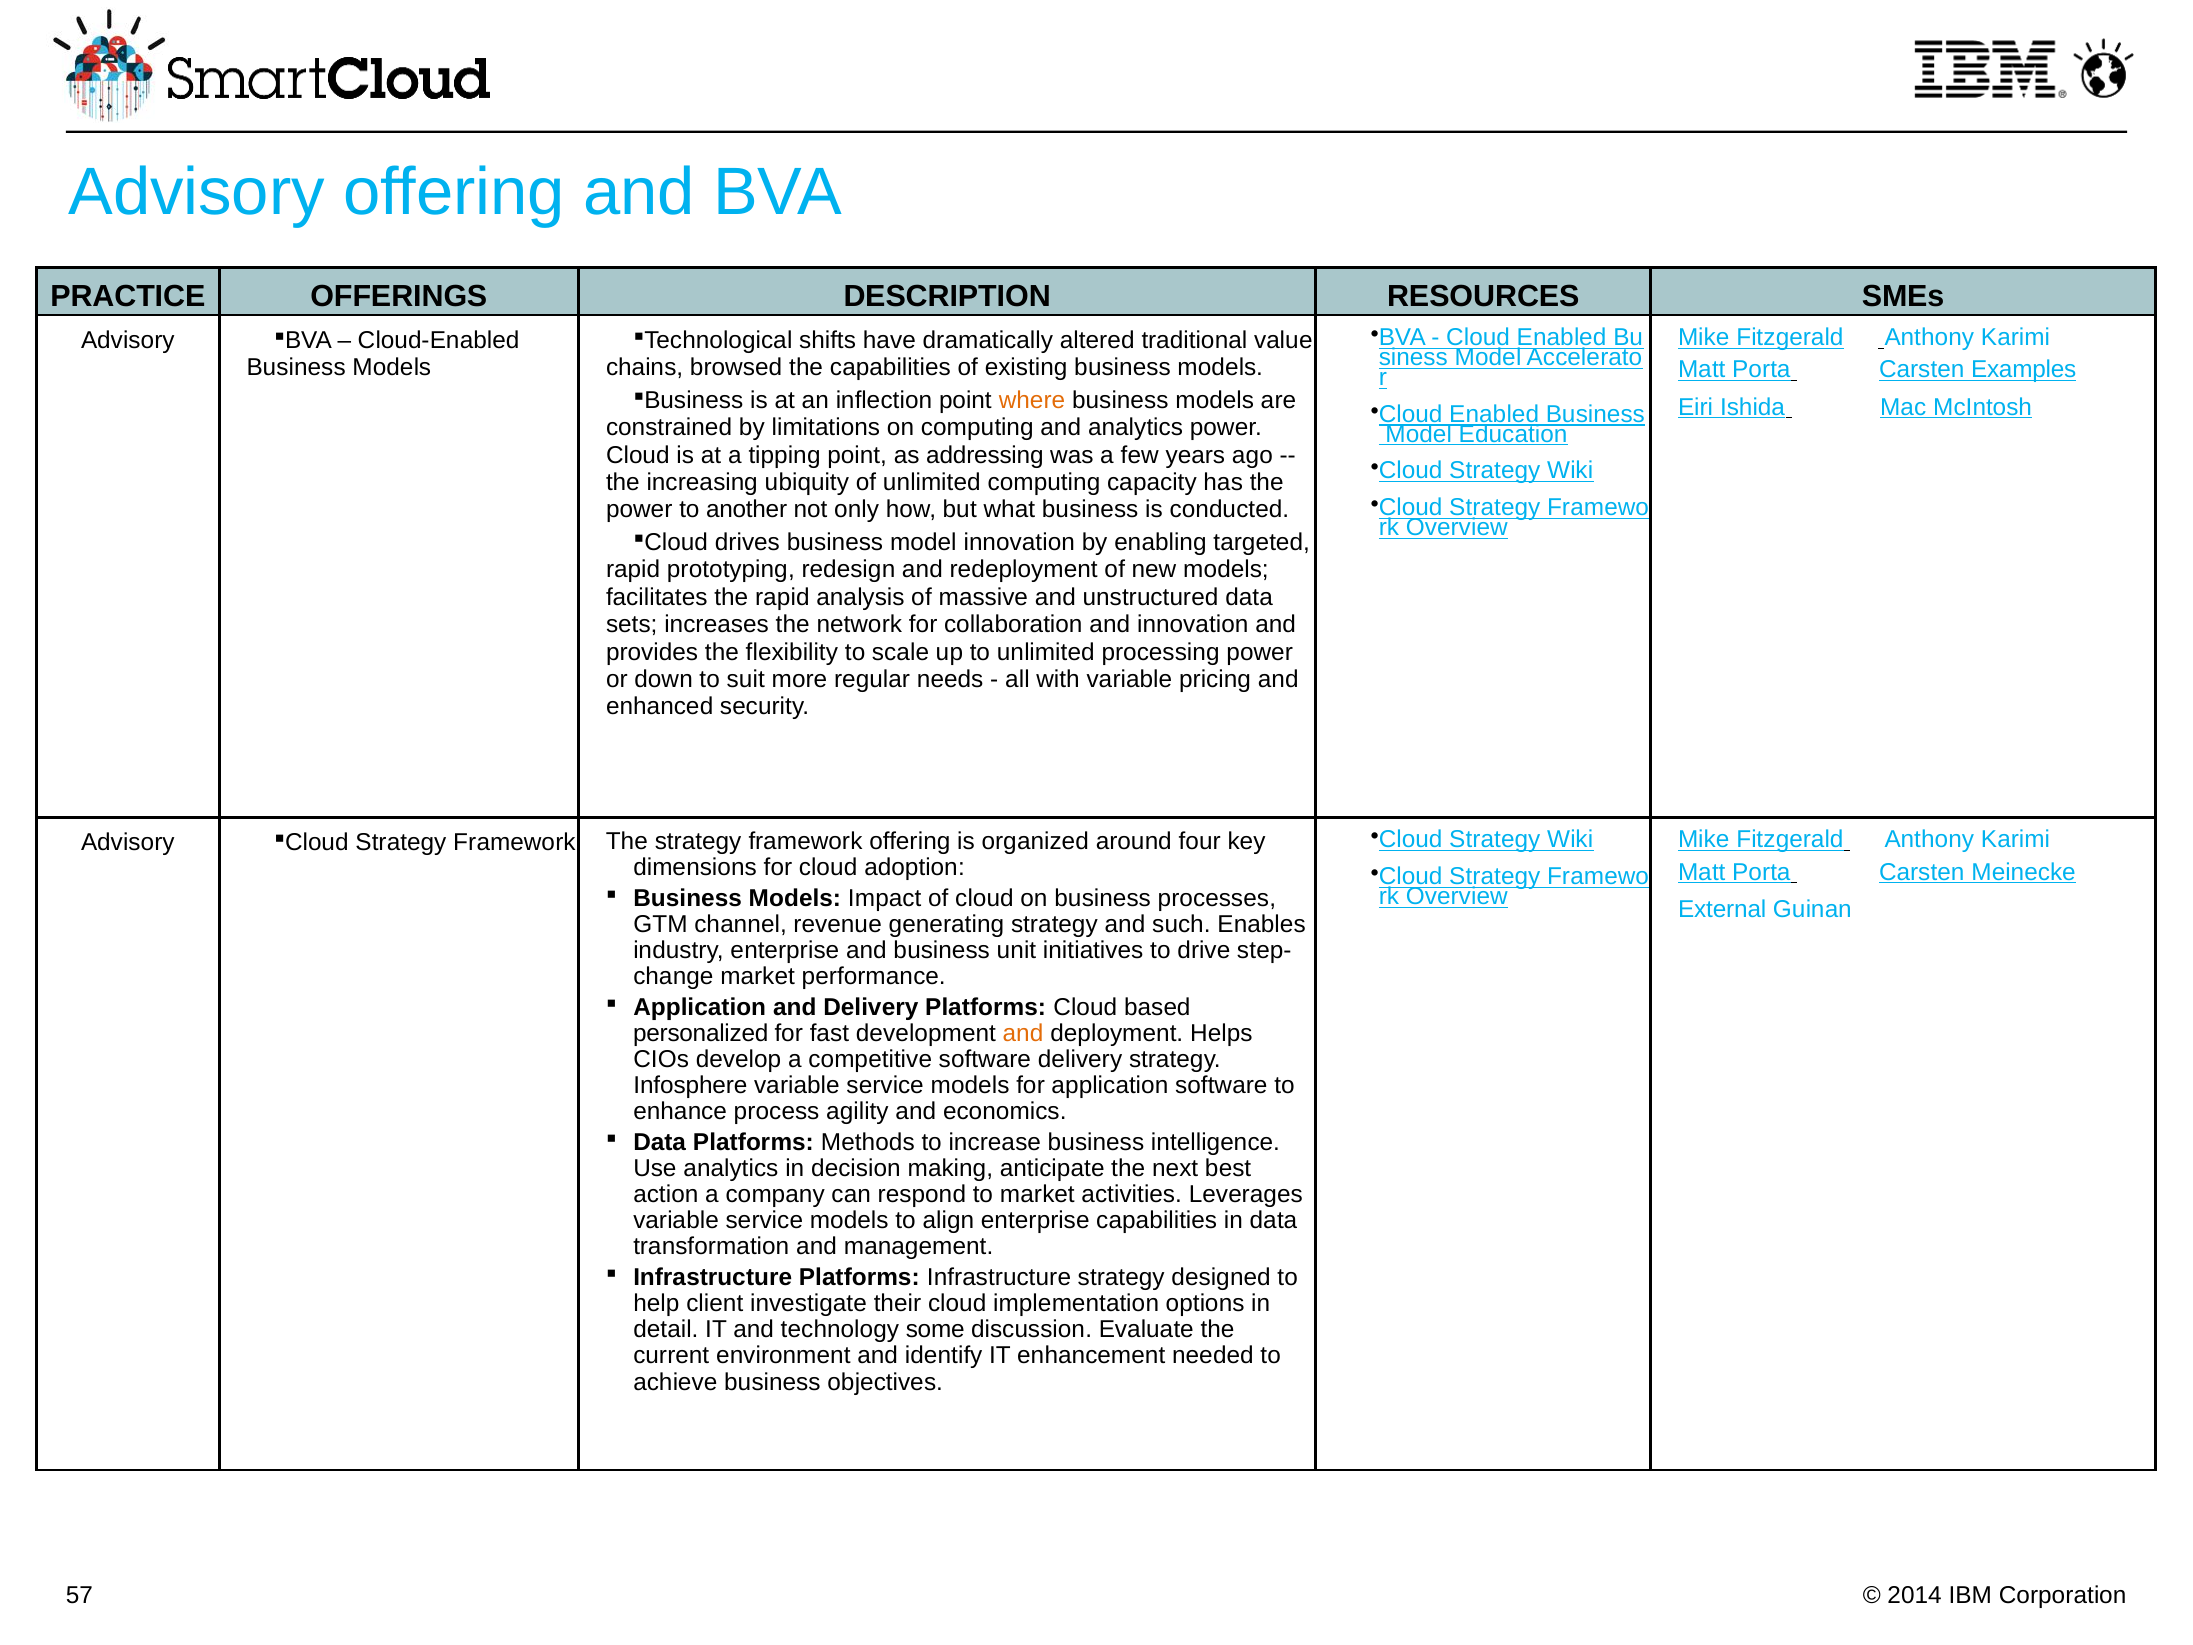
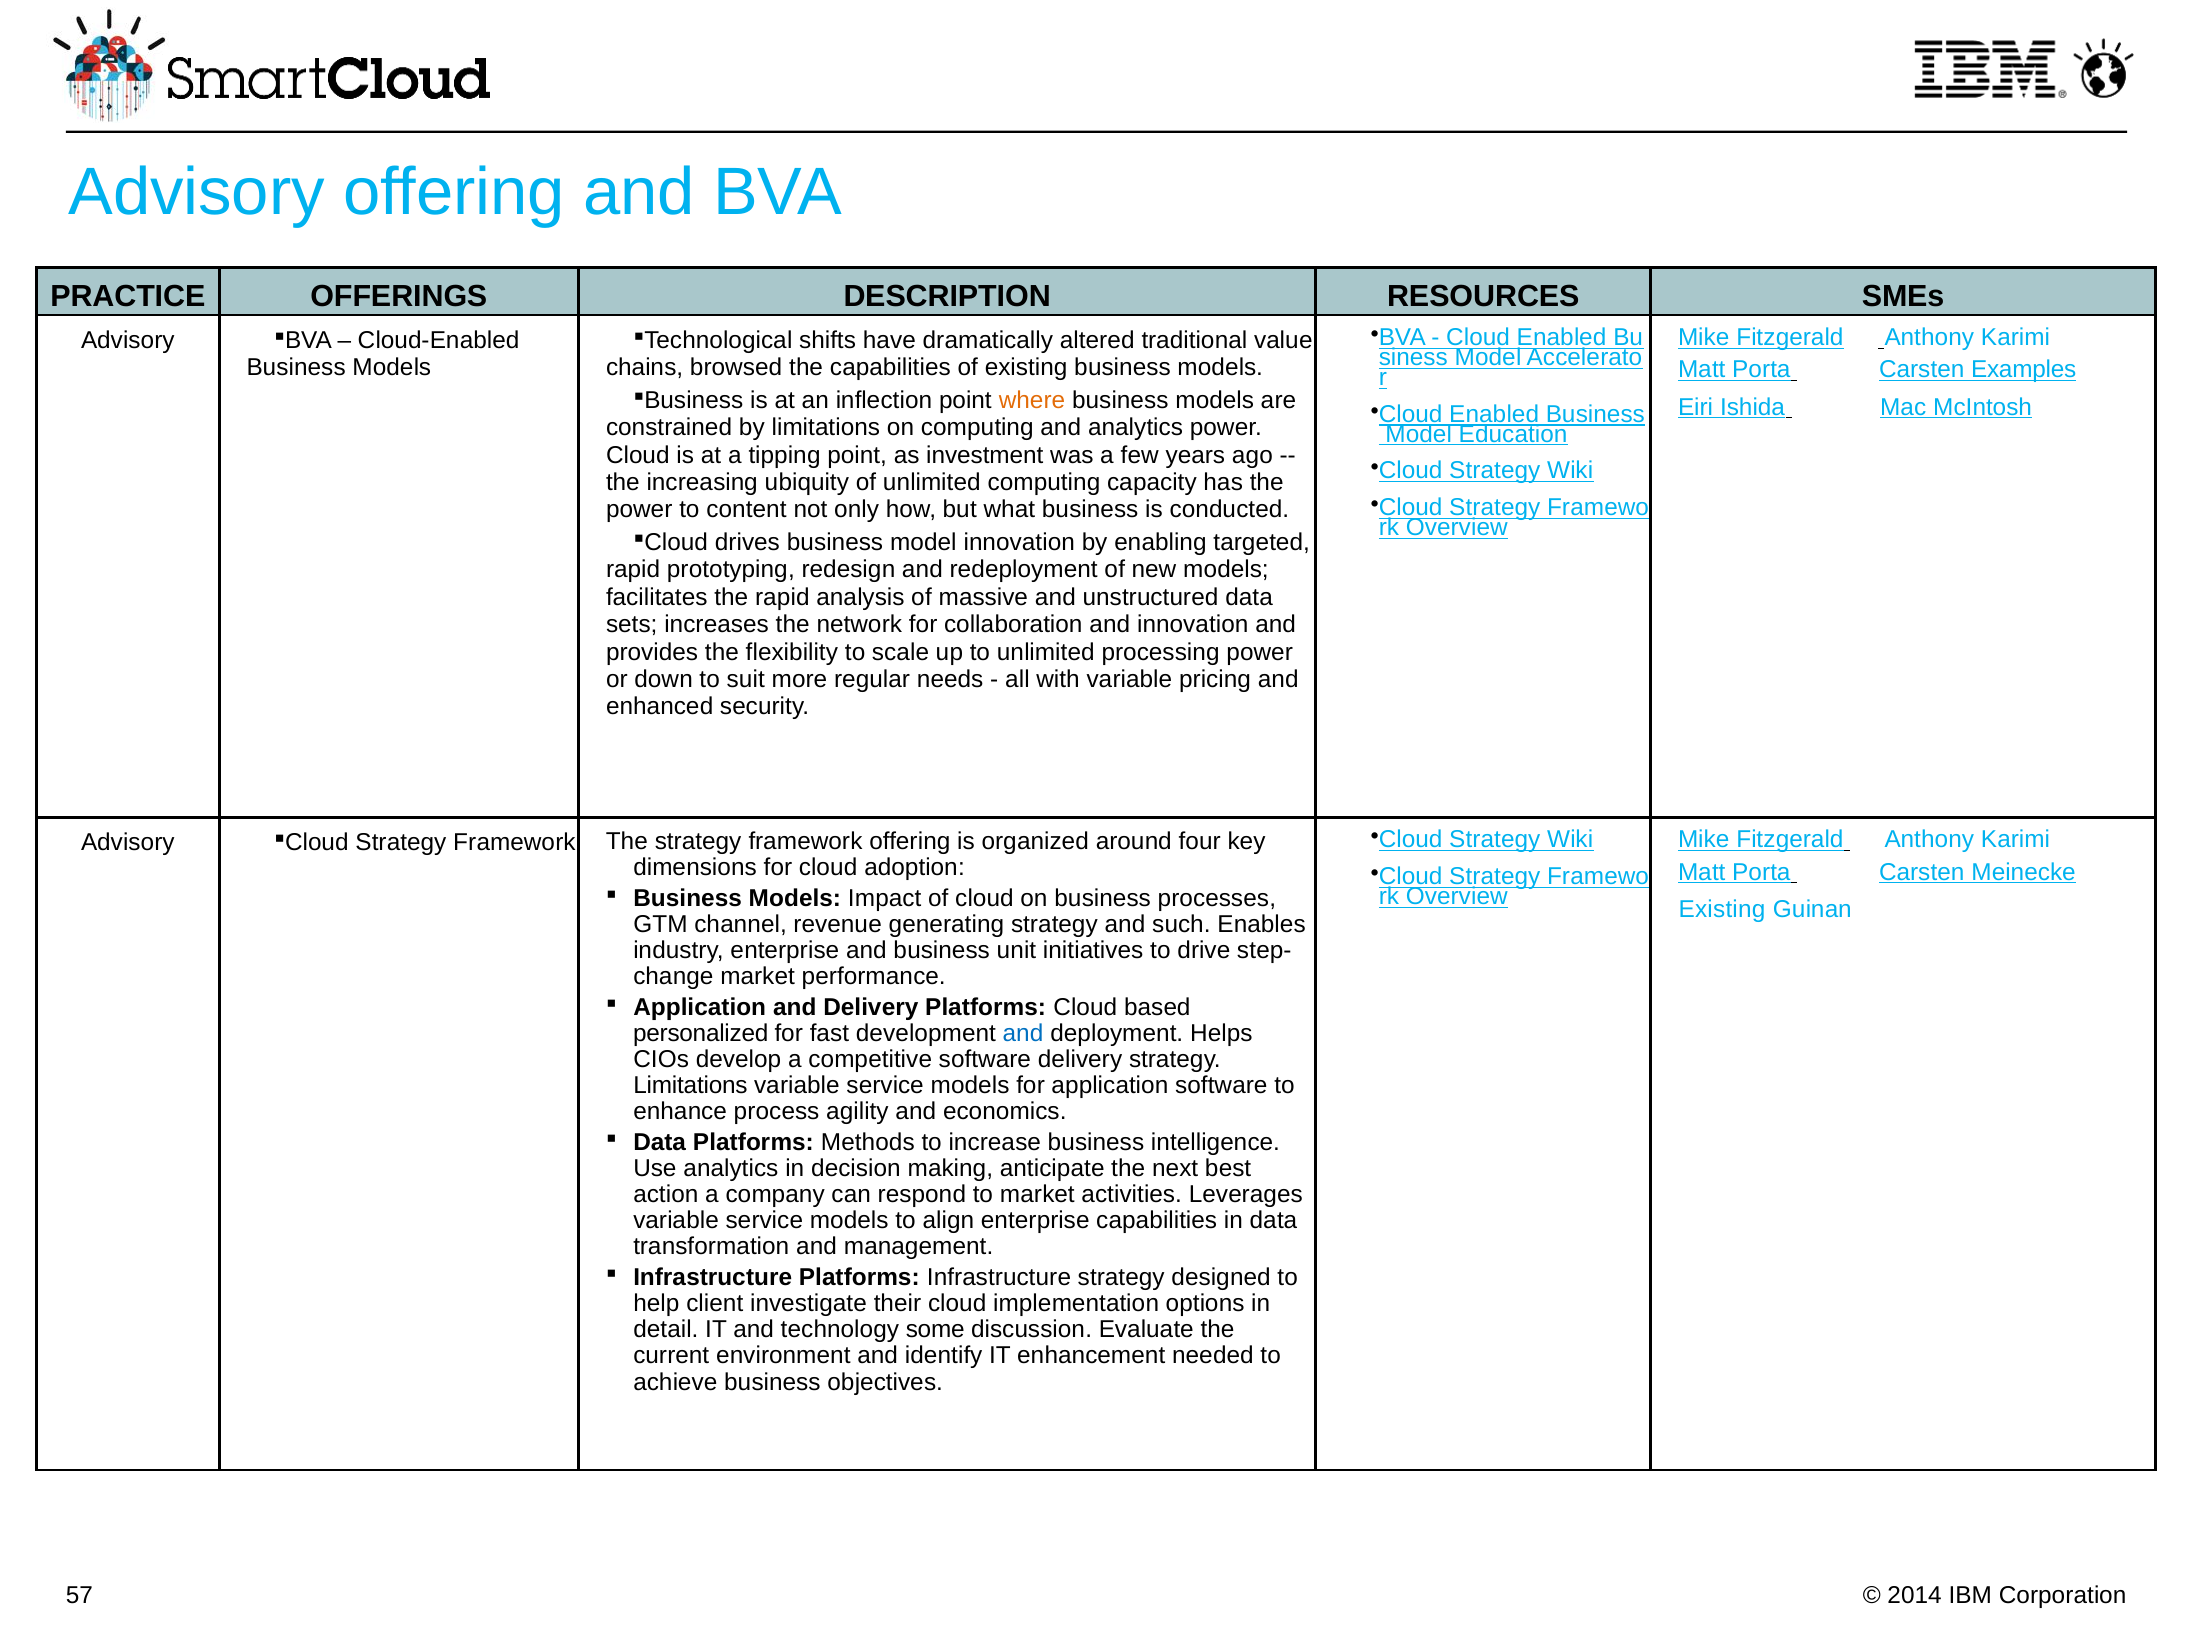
addressing: addressing -> investment
another: another -> content
External at (1722, 909): External -> Existing
and at (1023, 1033) colour: orange -> blue
Infosphere at (690, 1085): Infosphere -> Limitations
